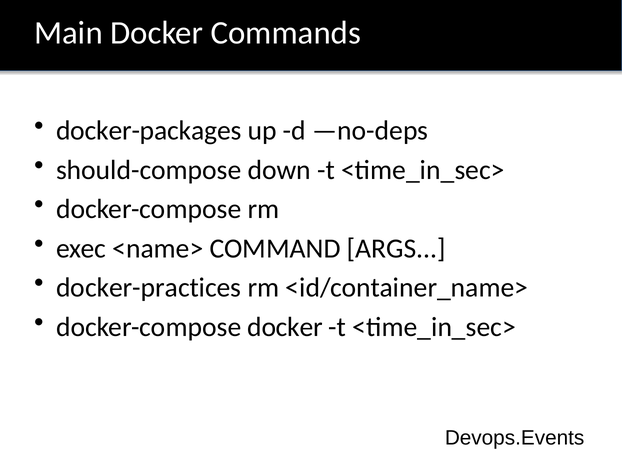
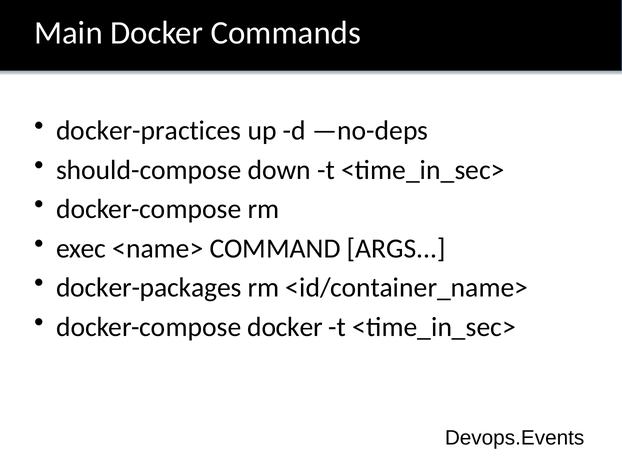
docker-packages: docker-packages -> docker-practices
docker-practices: docker-practices -> docker-packages
